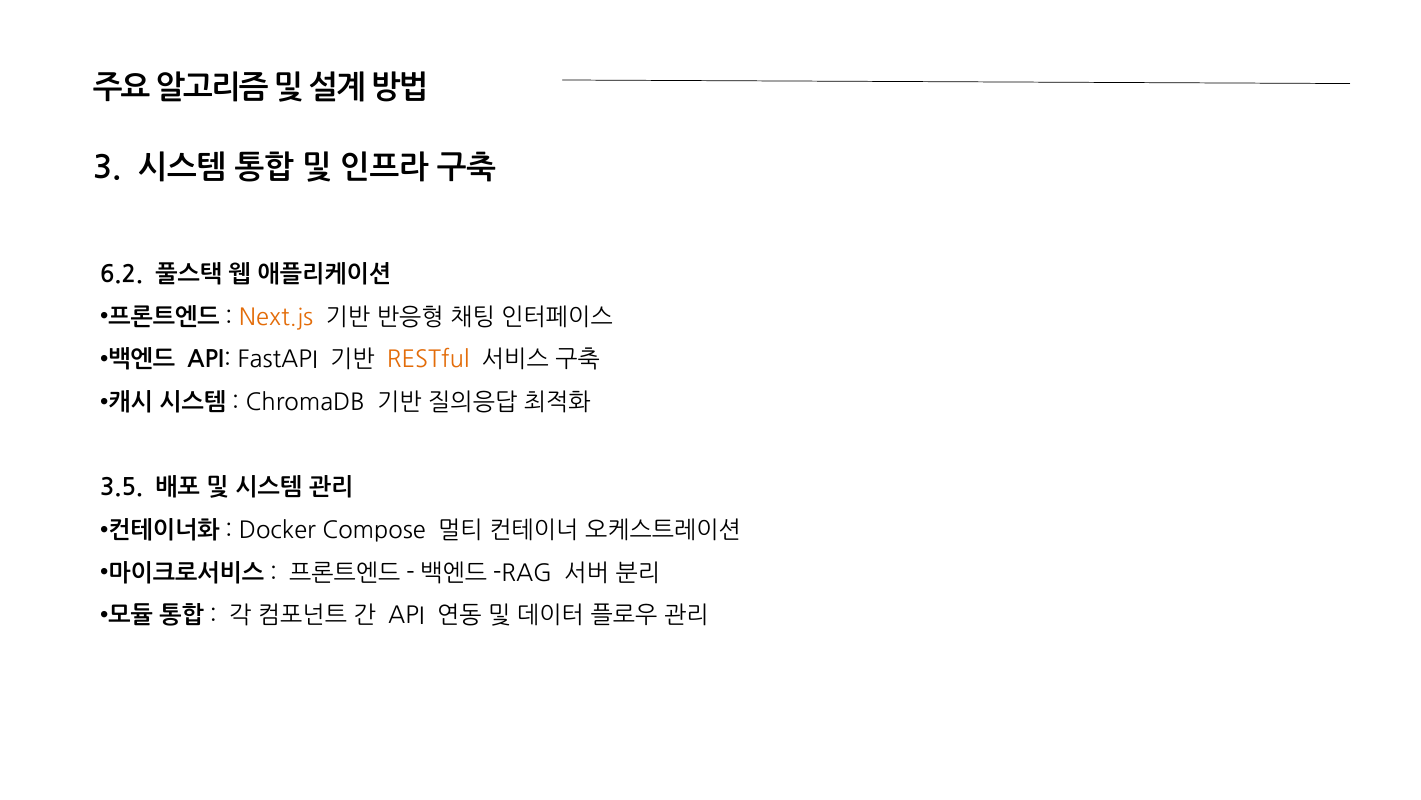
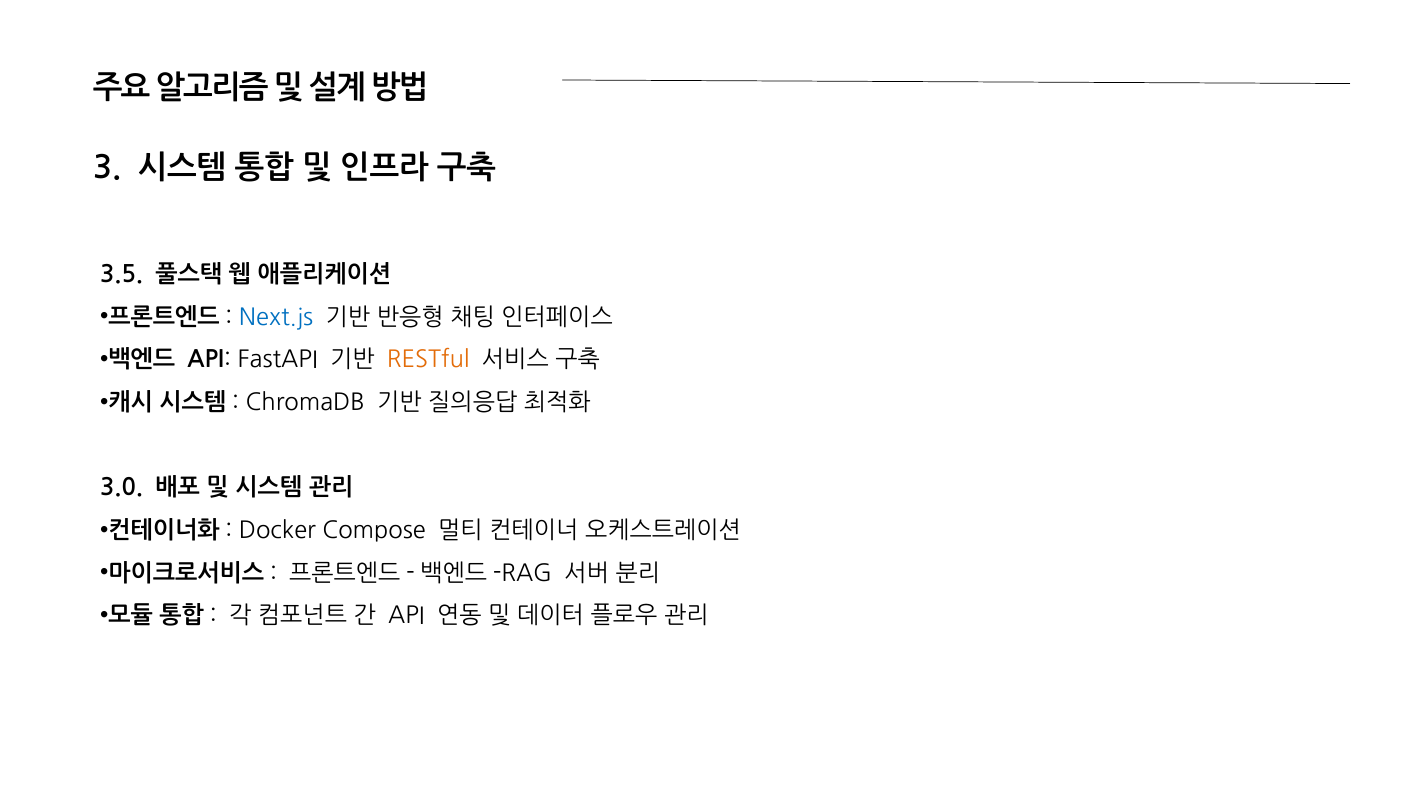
6.2: 6.2 -> 3.5
Next.js colour: orange -> blue
3.5: 3.5 -> 3.0
